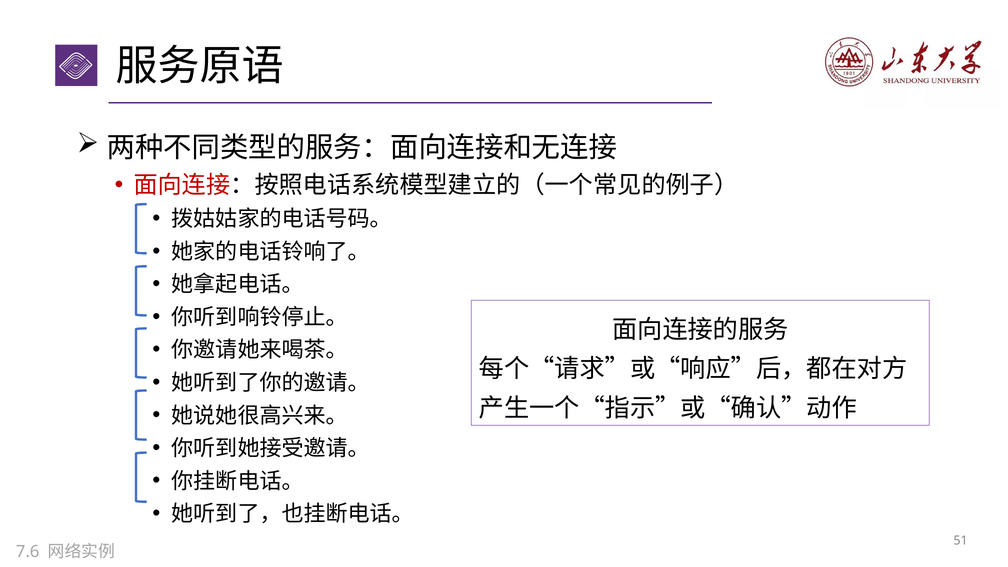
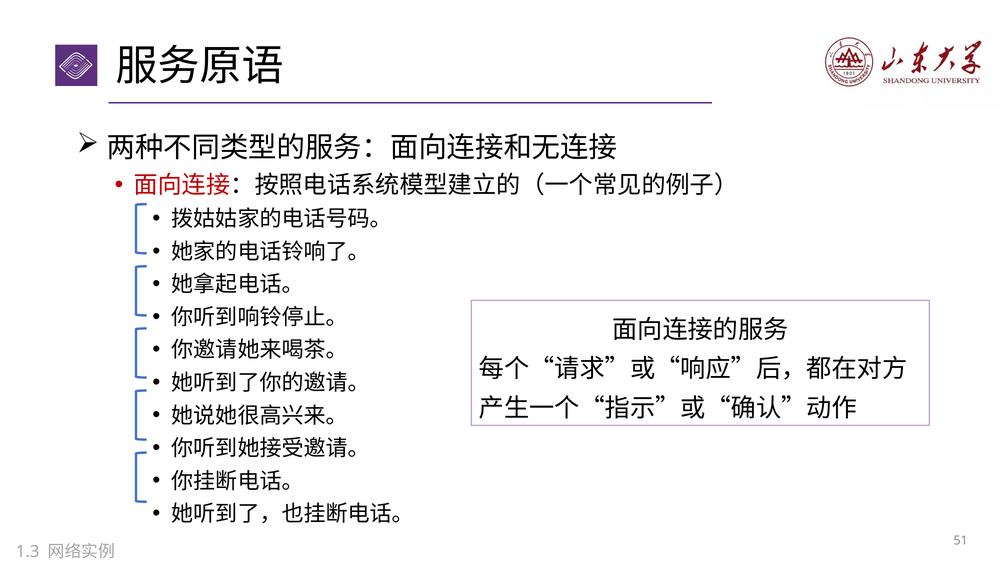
7.6: 7.6 -> 1.3
